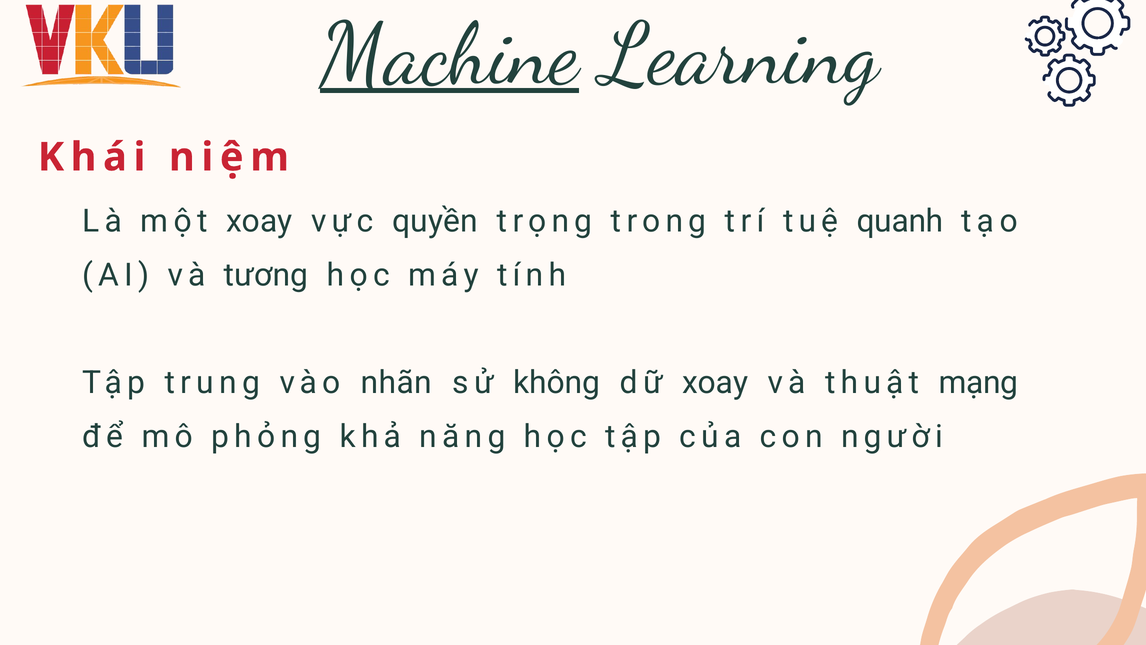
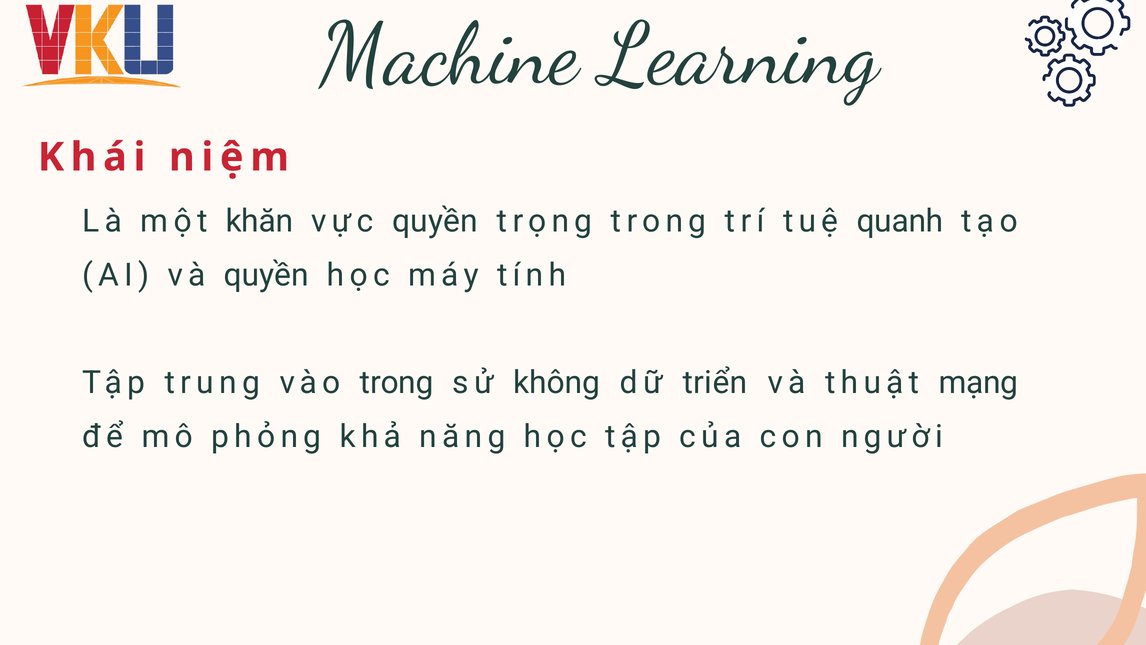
Machine underline: present -> none
một xoay: xoay -> khăn
và tương: tương -> quyền
vào nhãn: nhãn -> trong
dữ xoay: xoay -> triển
